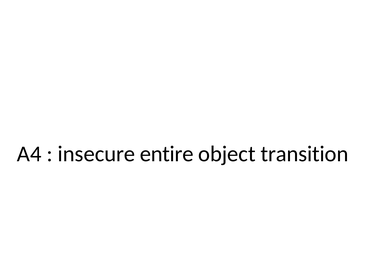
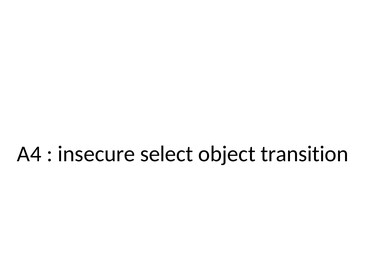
entire: entire -> select
